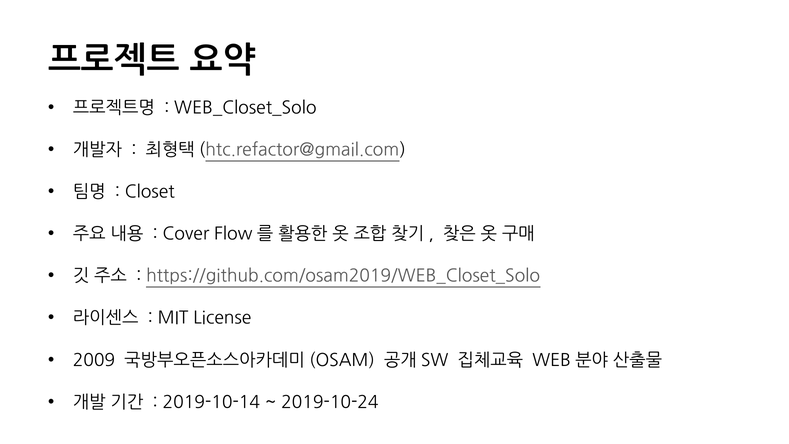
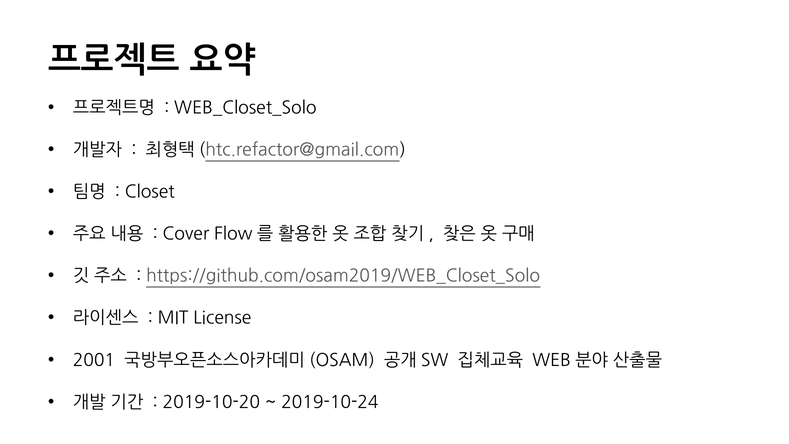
2009: 2009 -> 2001
2019-10-14: 2019-10-14 -> 2019-10-20
